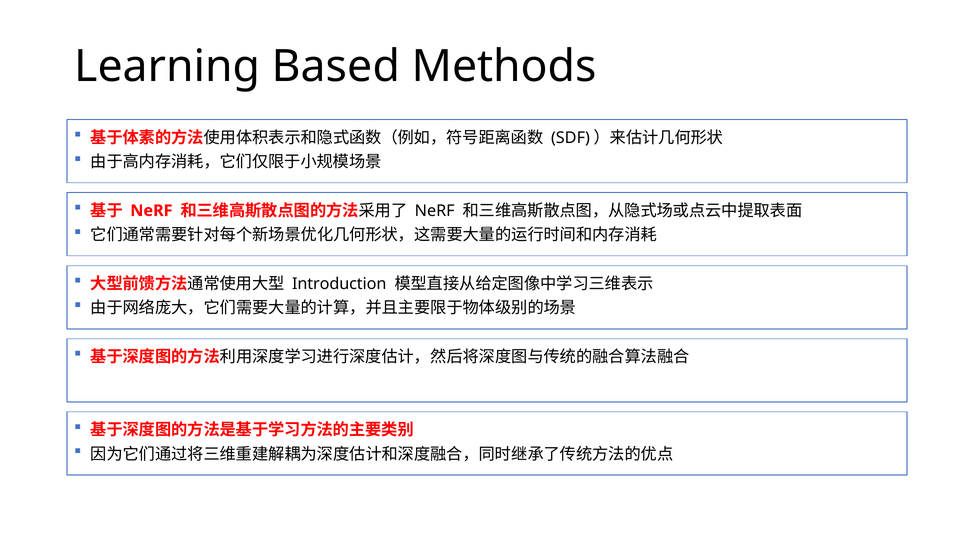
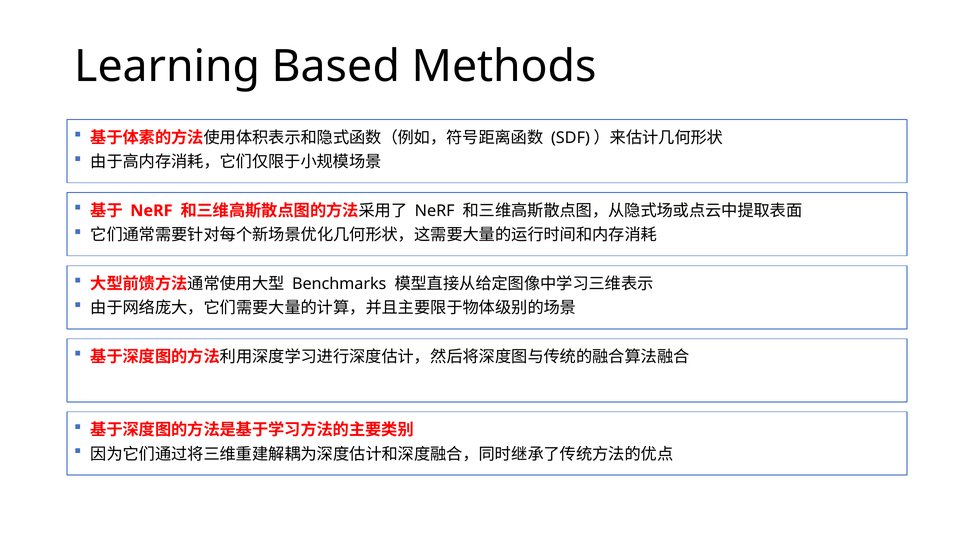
Introduction: Introduction -> Benchmarks
